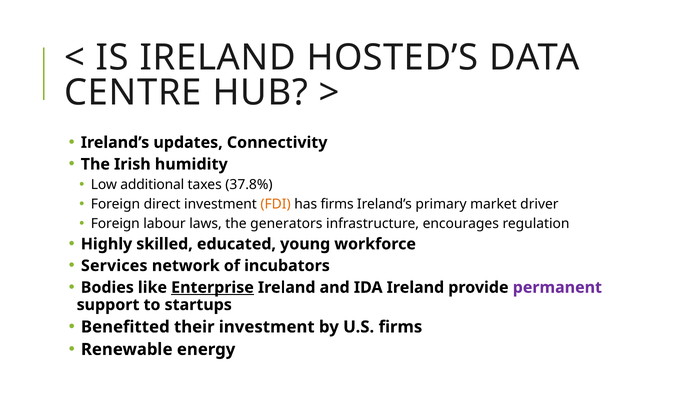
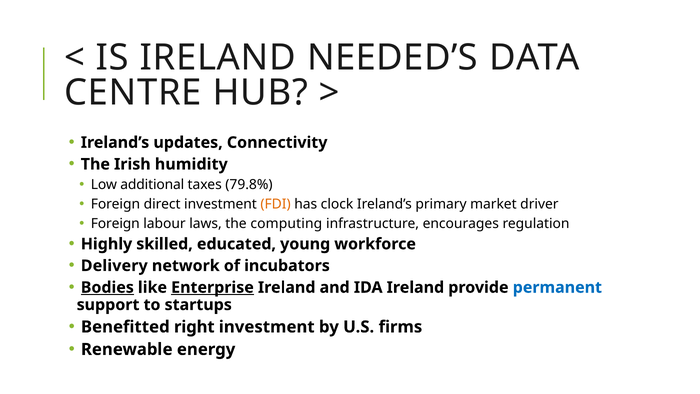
HOSTED’S: HOSTED’S -> NEEDED’S
37.8%: 37.8% -> 79.8%
has firms: firms -> clock
generators: generators -> computing
Services: Services -> Delivery
Bodies underline: none -> present
permanent colour: purple -> blue
their: their -> right
